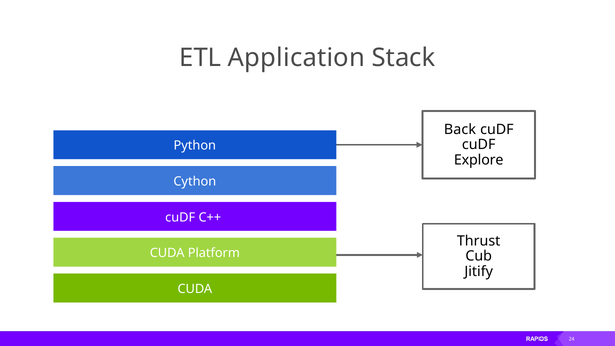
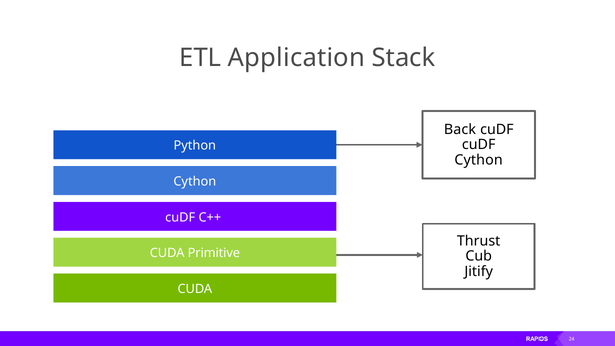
Explore at (479, 160): Explore -> Cython
Platform: Platform -> Primitive
